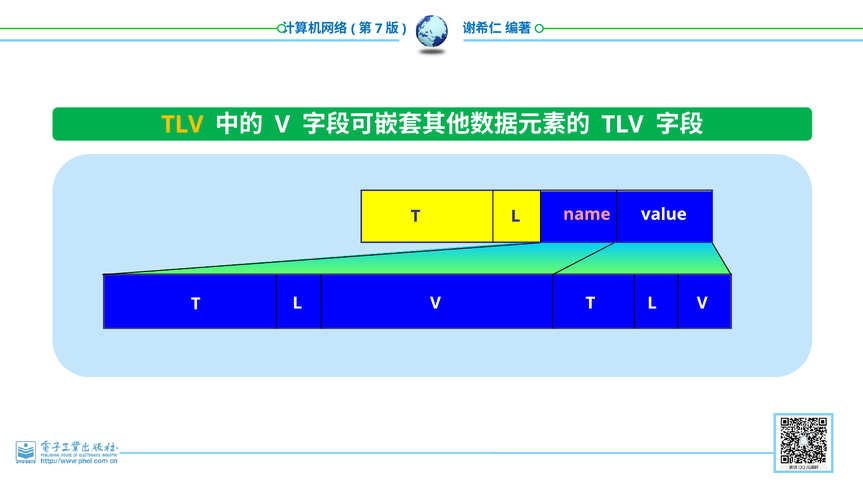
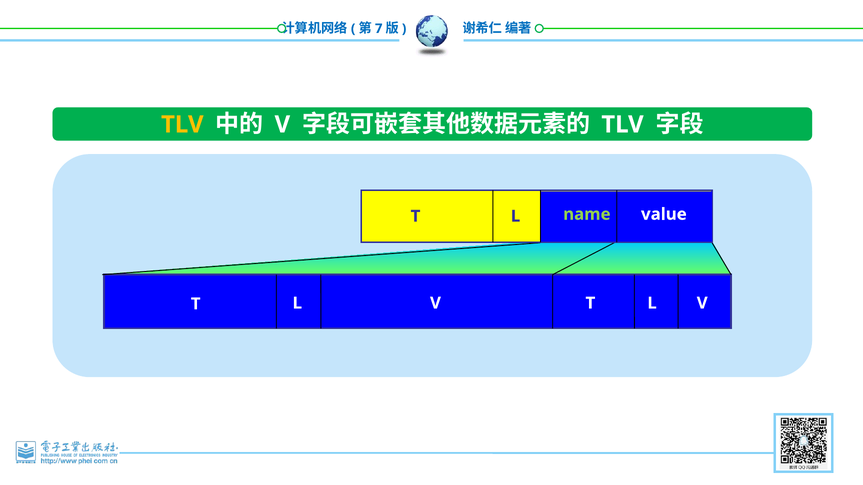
name colour: pink -> light green
